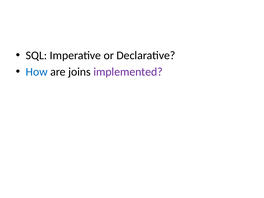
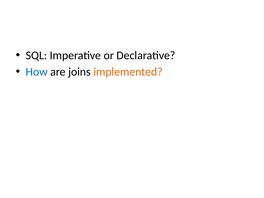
implemented colour: purple -> orange
